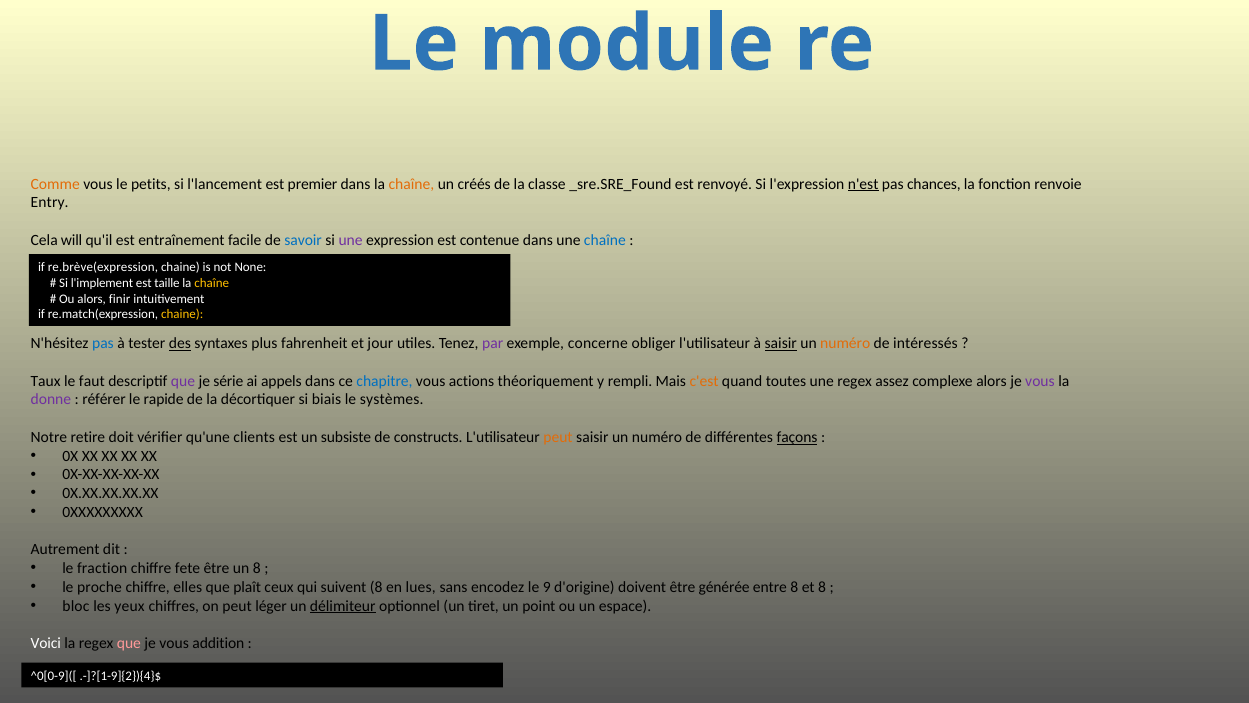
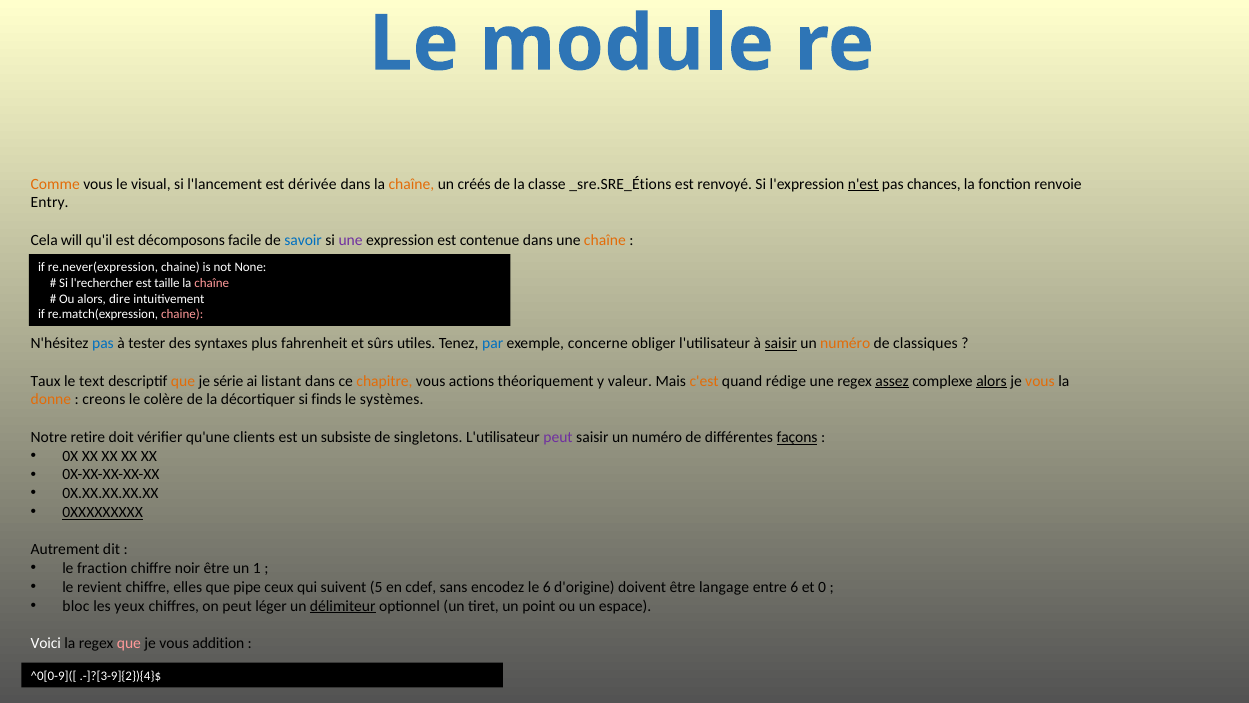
petits: petits -> visual
premier: premier -> dérivée
_sre.SRE_Found: _sre.SRE_Found -> _sre.SRE_Étions
entraînement: entraînement -> décomposons
chaîne at (605, 240) colour: blue -> orange
re.brève(expression: re.brève(expression -> re.never(expression
l'implement: l'implement -> l'rechercher
chaîne at (212, 283) colour: yellow -> pink
finir: finir -> dire
chaine at (182, 314) colour: yellow -> pink
des underline: present -> none
jour: jour -> sûrs
par colour: purple -> blue
intéressés: intéressés -> classiques
faut: faut -> text
que at (183, 381) colour: purple -> orange
appels: appels -> listant
chapitre colour: blue -> orange
rempli: rempli -> valeur
toutes: toutes -> rédige
assez underline: none -> present
alors at (992, 381) underline: none -> present
vous at (1040, 381) colour: purple -> orange
donne colour: purple -> orange
référer: référer -> creons
rapide: rapide -> colère
biais: biais -> finds
constructs: constructs -> singletons
peut at (558, 437) colour: orange -> purple
0XXXXXXXXX underline: none -> present
fete: fete -> noir
un 8: 8 -> 1
proche: proche -> revient
plaît: plaît -> pipe
suivent 8: 8 -> 5
lues: lues -> cdef
le 9: 9 -> 6
générée: générée -> langage
entre 8: 8 -> 6
et 8: 8 -> 0
.-]?[1-9]{2}){4}$: .-]?[1-9]{2}){4}$ -> .-]?[3-9]{2}){4}$
